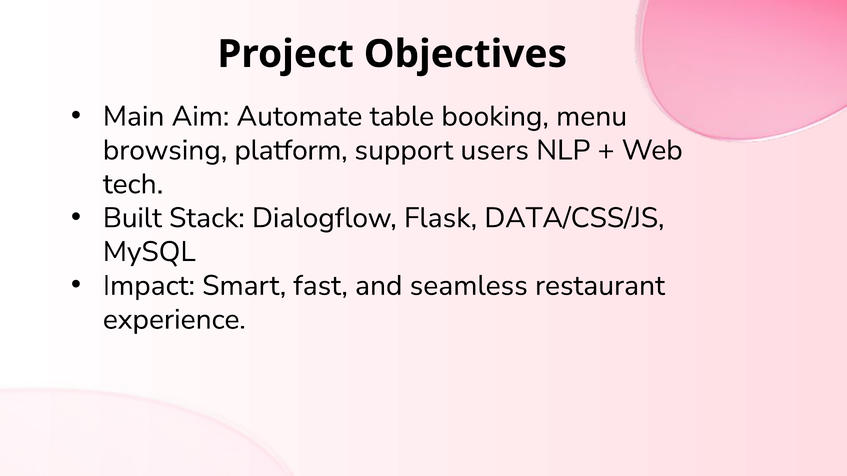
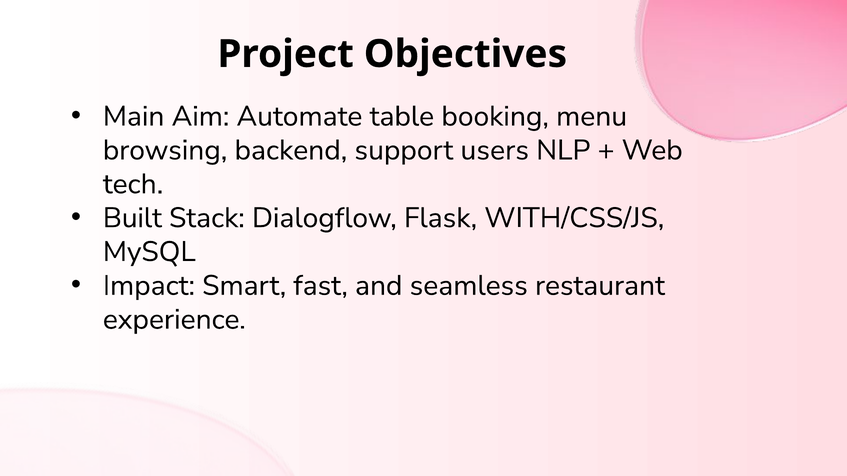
platform: platform -> backend
DATA/CSS/JS: DATA/CSS/JS -> WITH/CSS/JS
